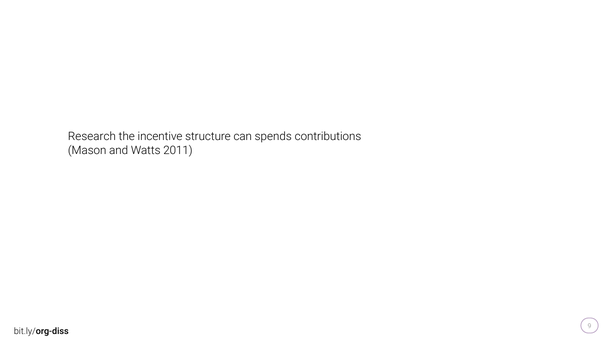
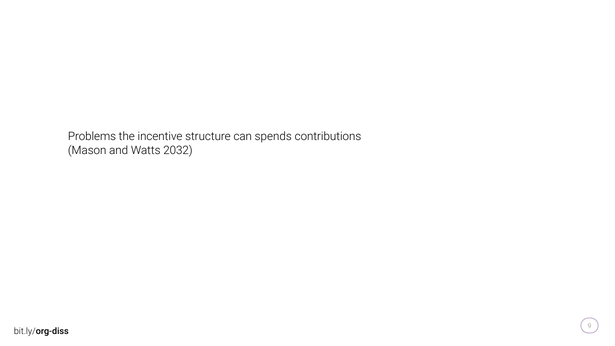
Research: Research -> Problems
2011: 2011 -> 2032
